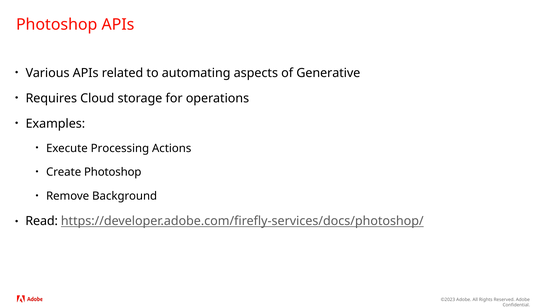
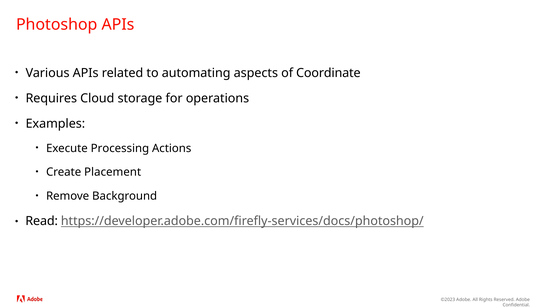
Generative: Generative -> Coordinate
Create Photoshop: Photoshop -> Placement
